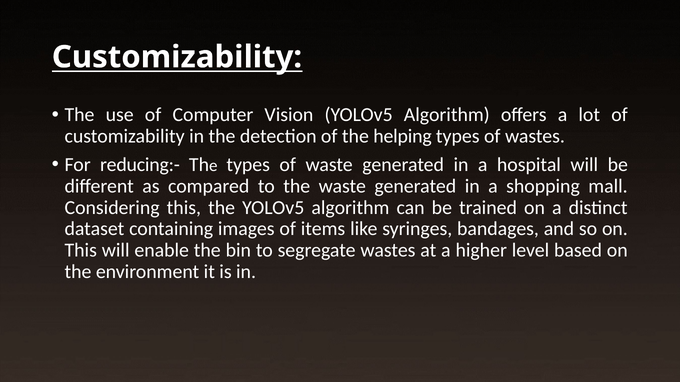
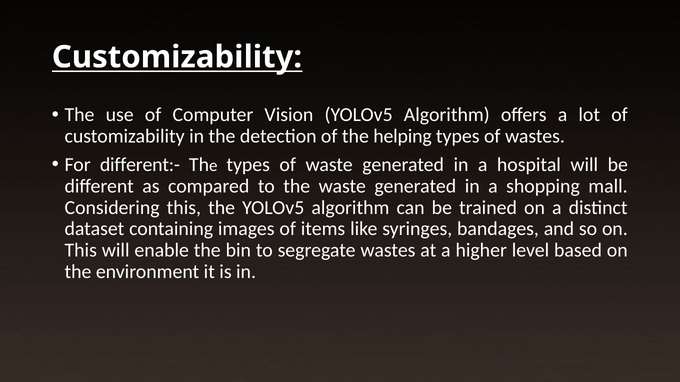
reducing:-: reducing:- -> different:-
